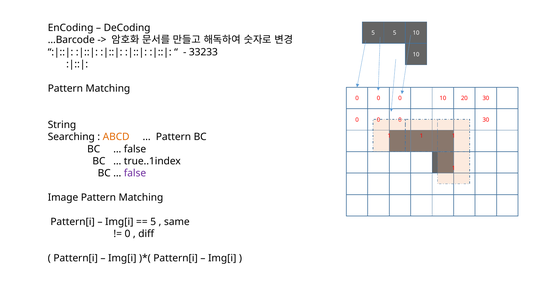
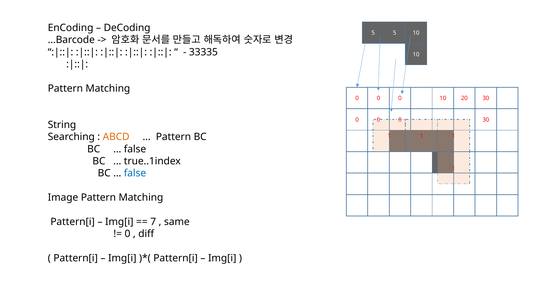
33233: 33233 -> 33335
false at (135, 173) colour: purple -> blue
5 at (153, 222): 5 -> 7
